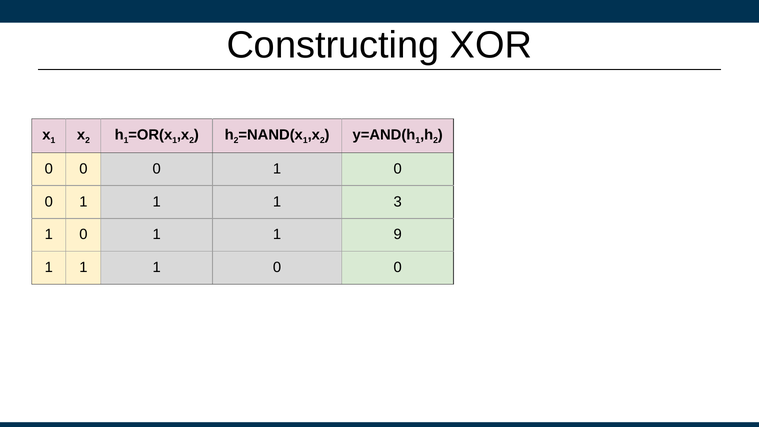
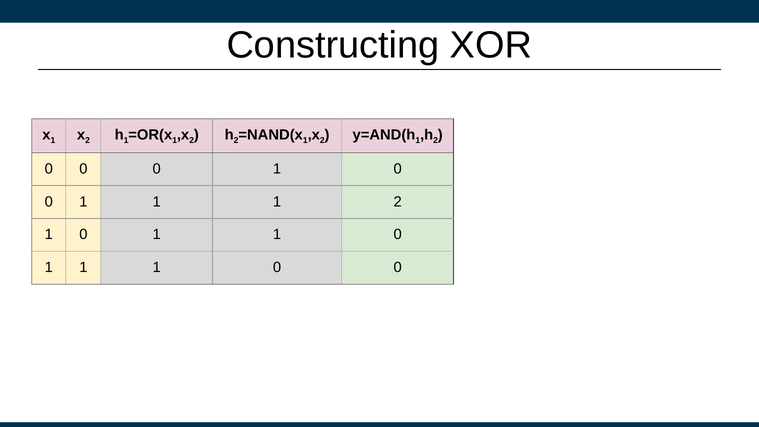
1 3: 3 -> 2
0 1 1 9: 9 -> 0
